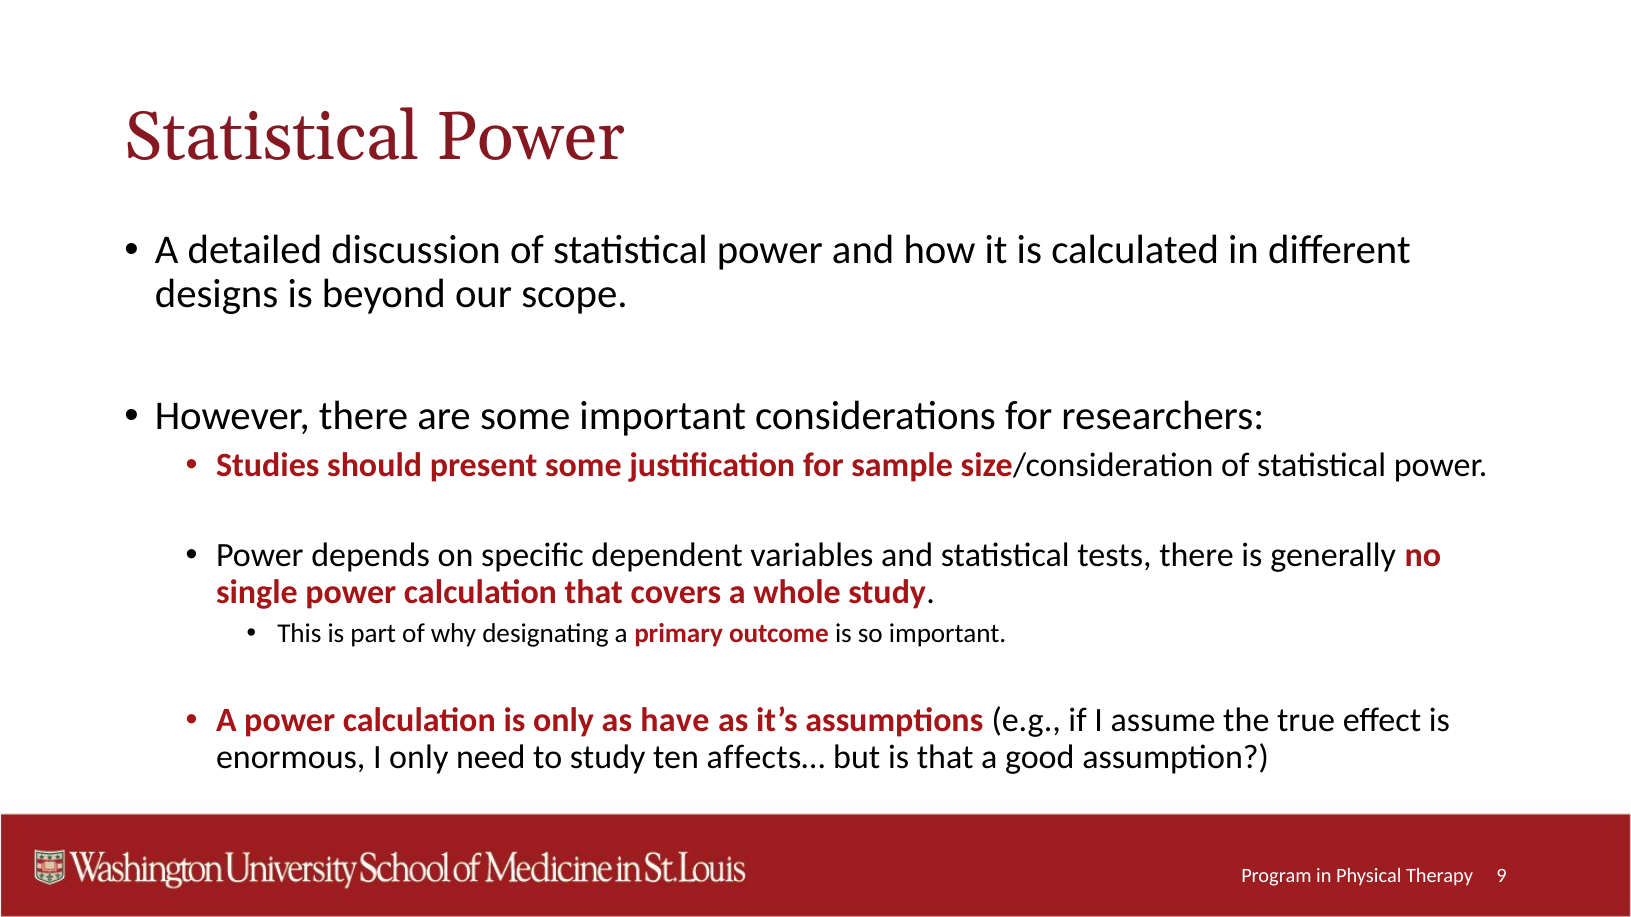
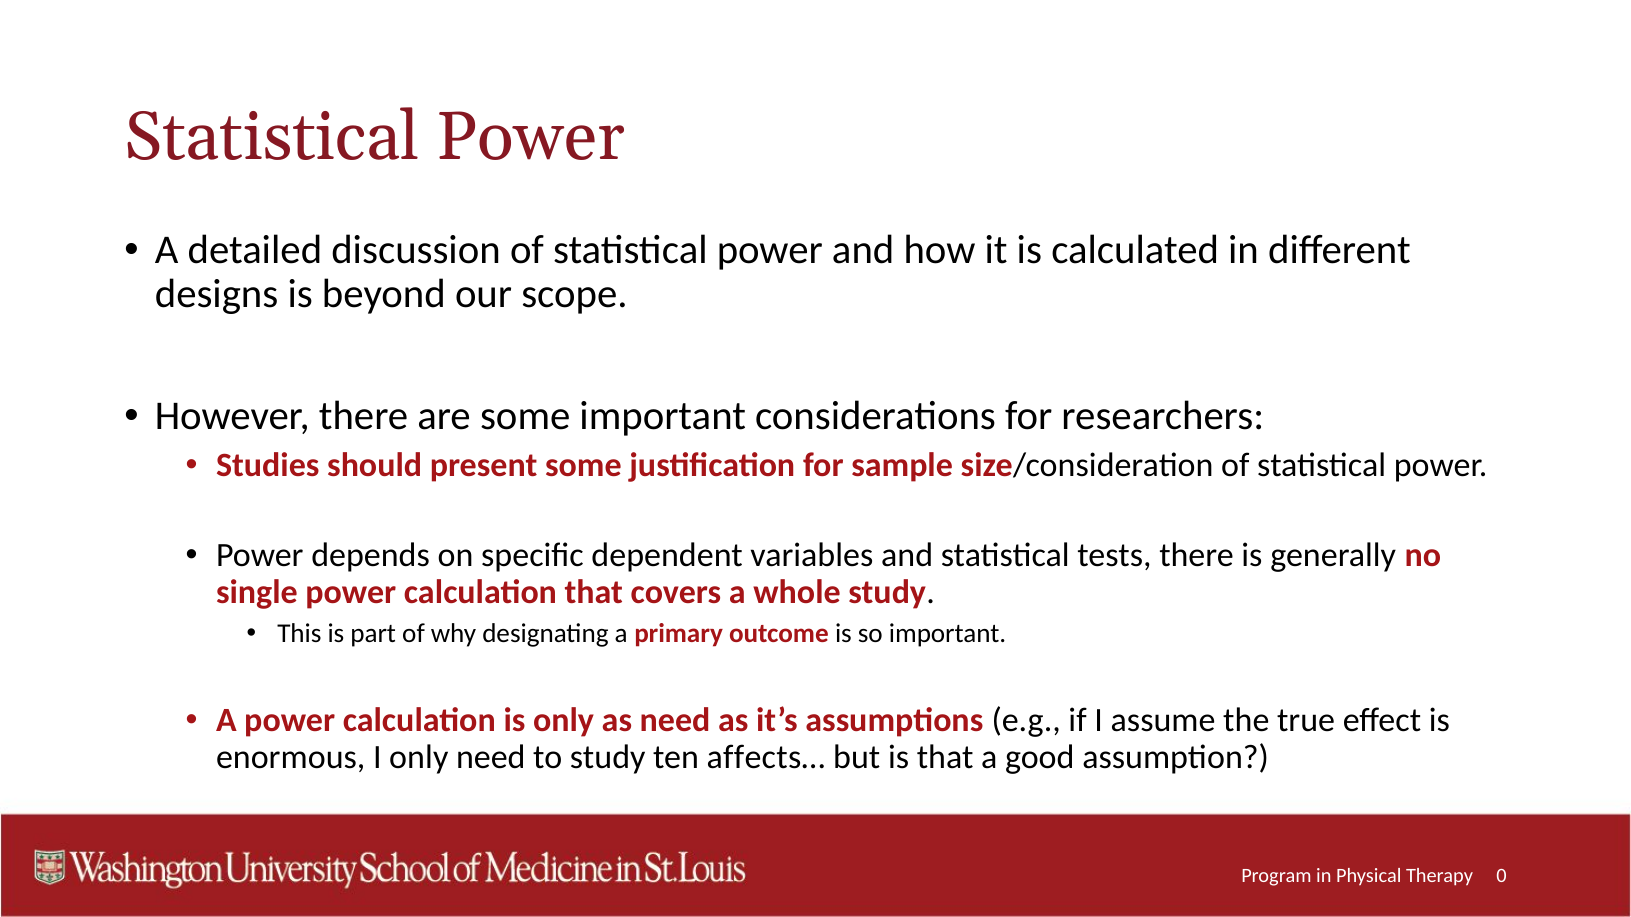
as have: have -> need
9: 9 -> 0
